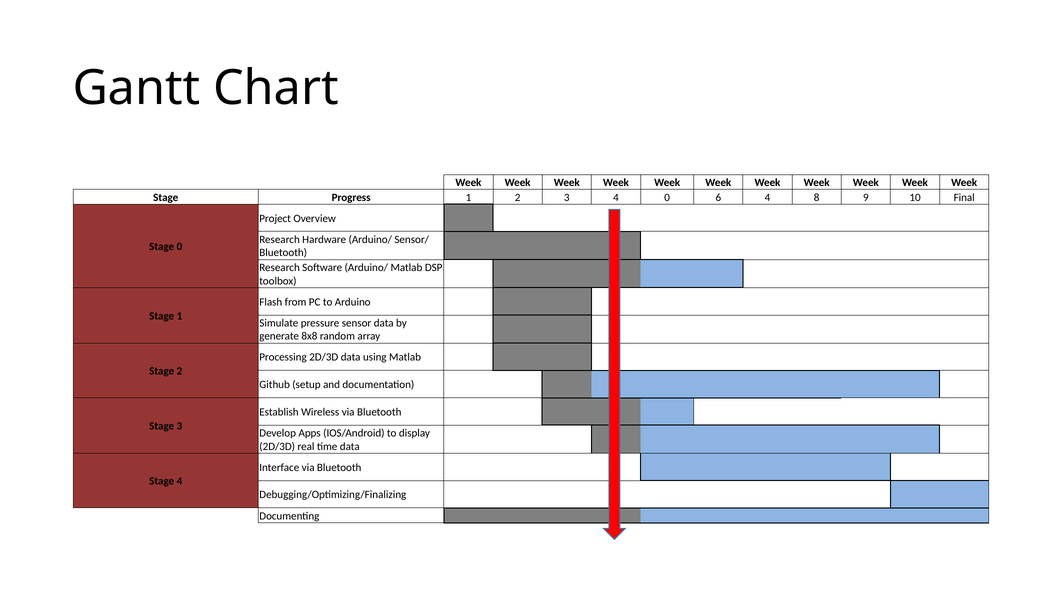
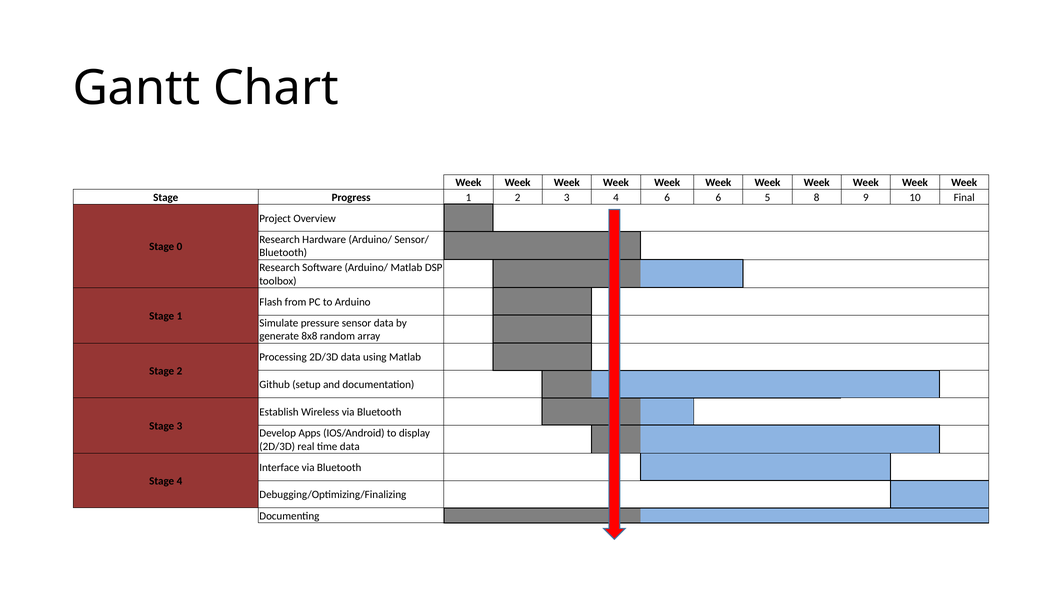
4 0: 0 -> 6
6 4: 4 -> 5
